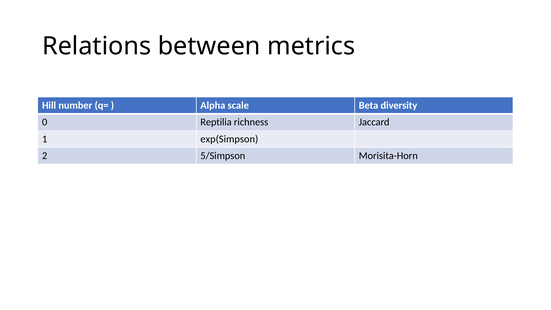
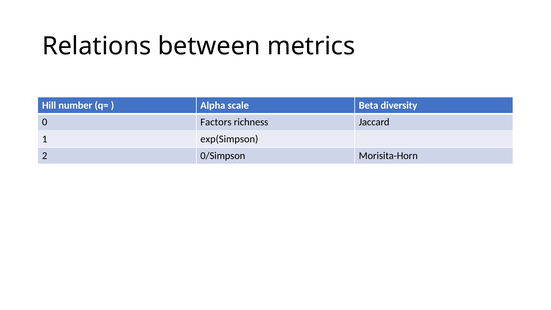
Reptilia: Reptilia -> Factors
5/Simpson: 5/Simpson -> 0/Simpson
